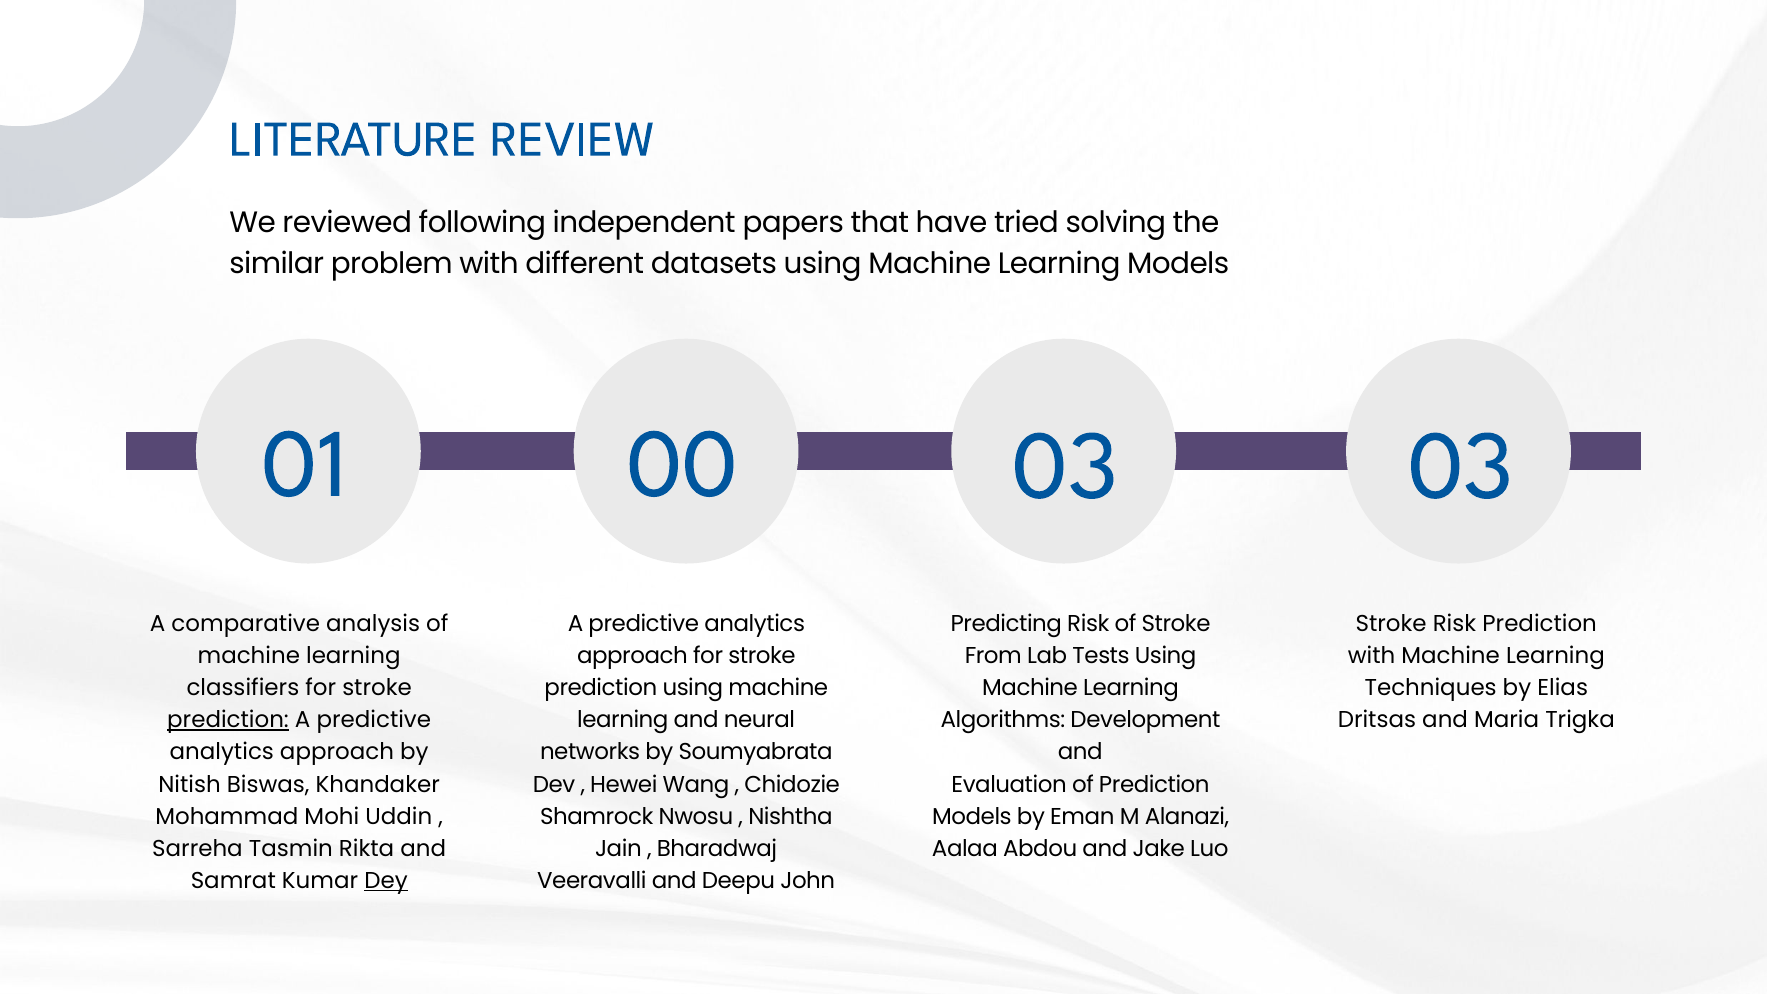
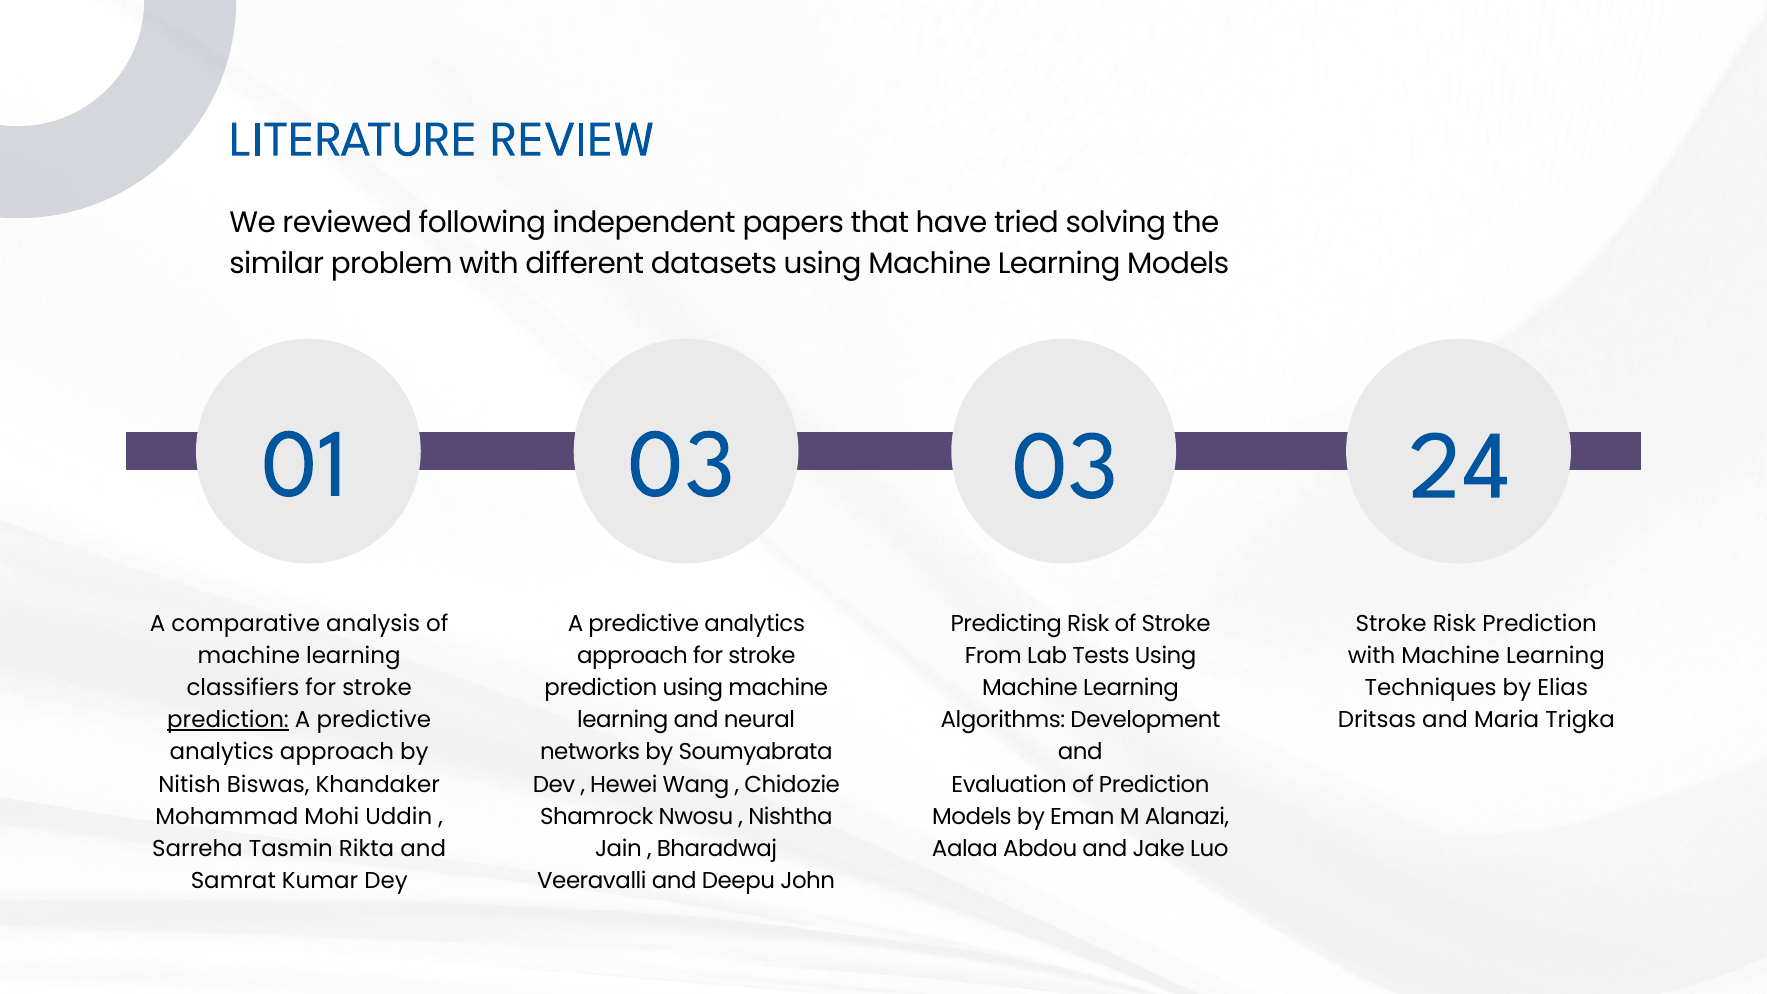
01 00: 00 -> 03
03 03: 03 -> 24
Dey underline: present -> none
